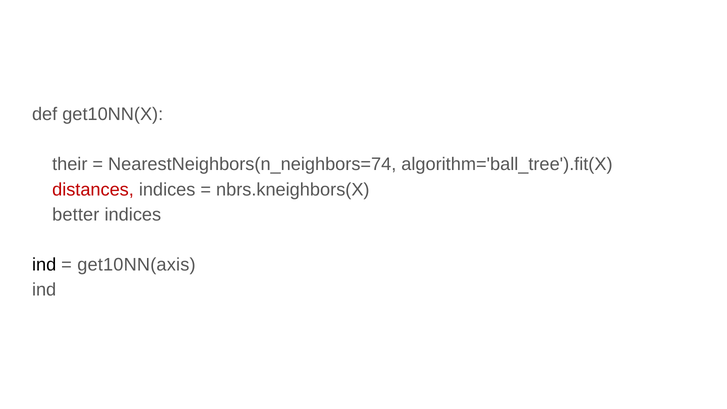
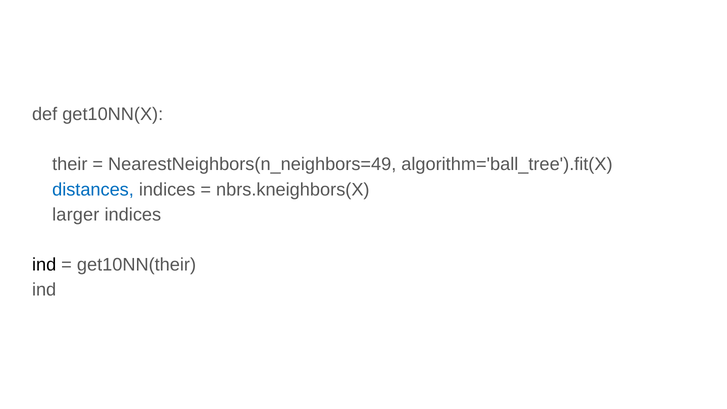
NearestNeighbors(n_neighbors=74: NearestNeighbors(n_neighbors=74 -> NearestNeighbors(n_neighbors=49
distances colour: red -> blue
better: better -> larger
get10NN(axis: get10NN(axis -> get10NN(their
